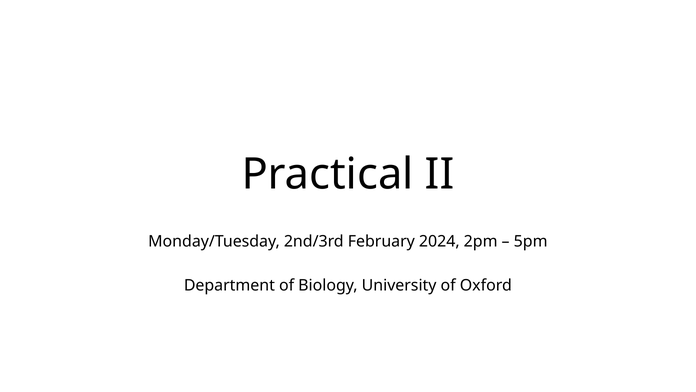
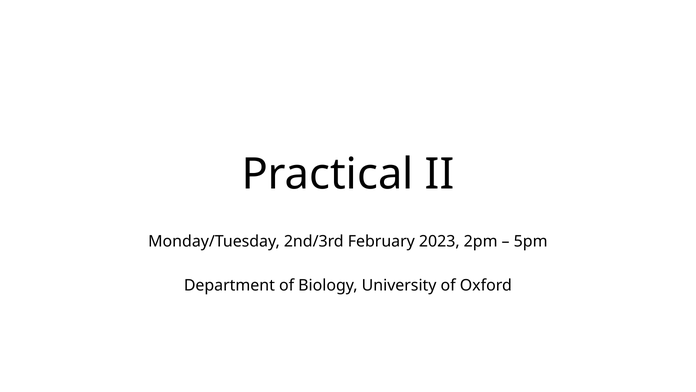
2024: 2024 -> 2023
